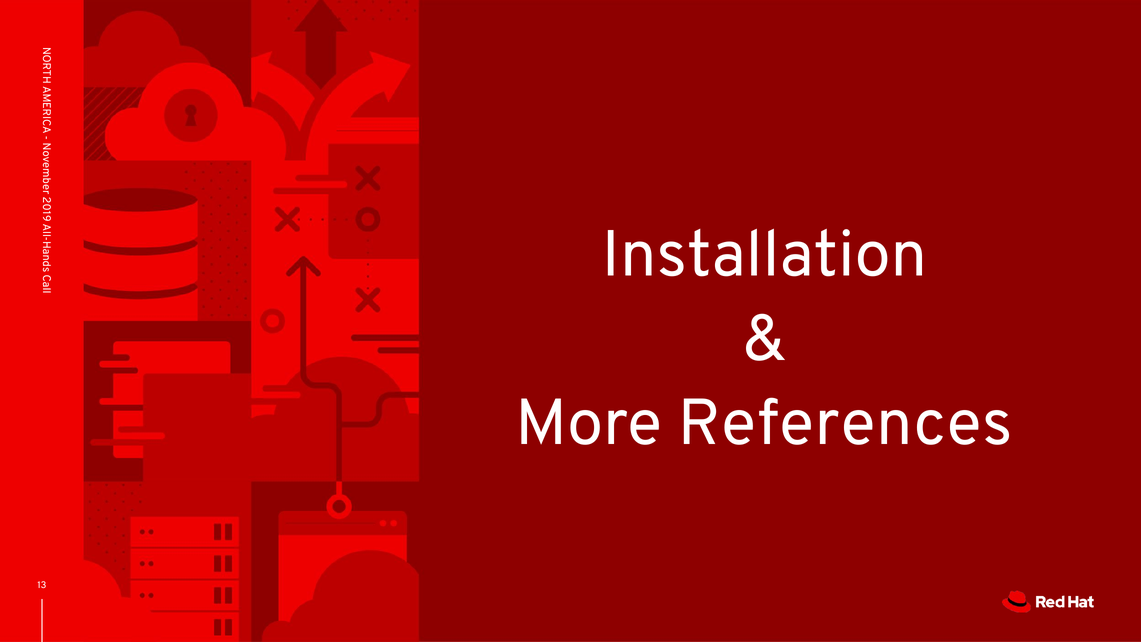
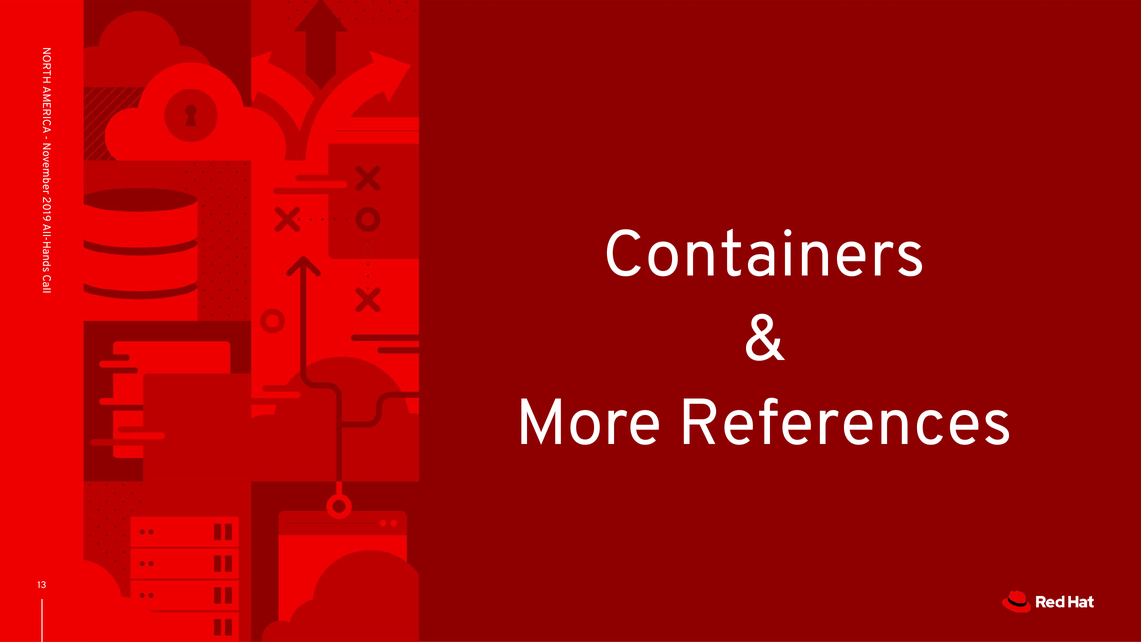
Installation: Installation -> Containers
